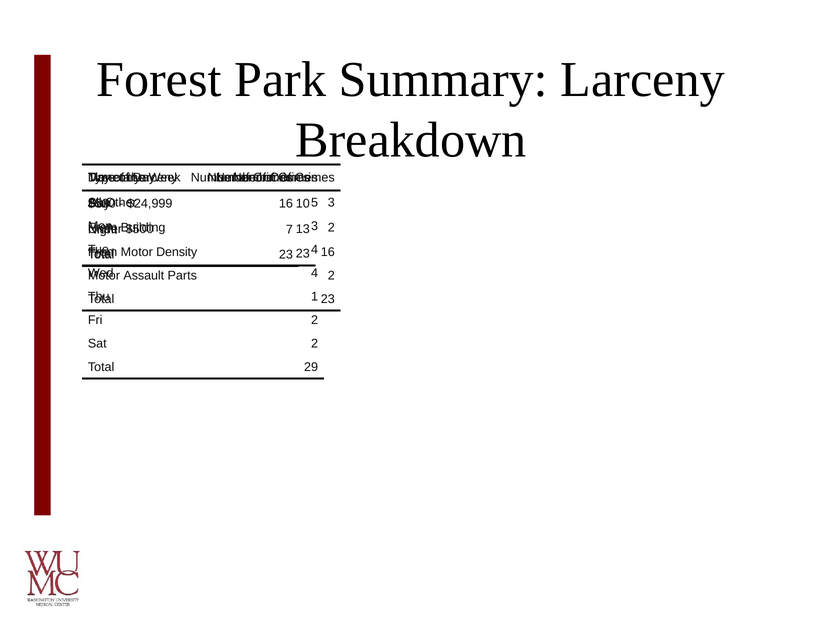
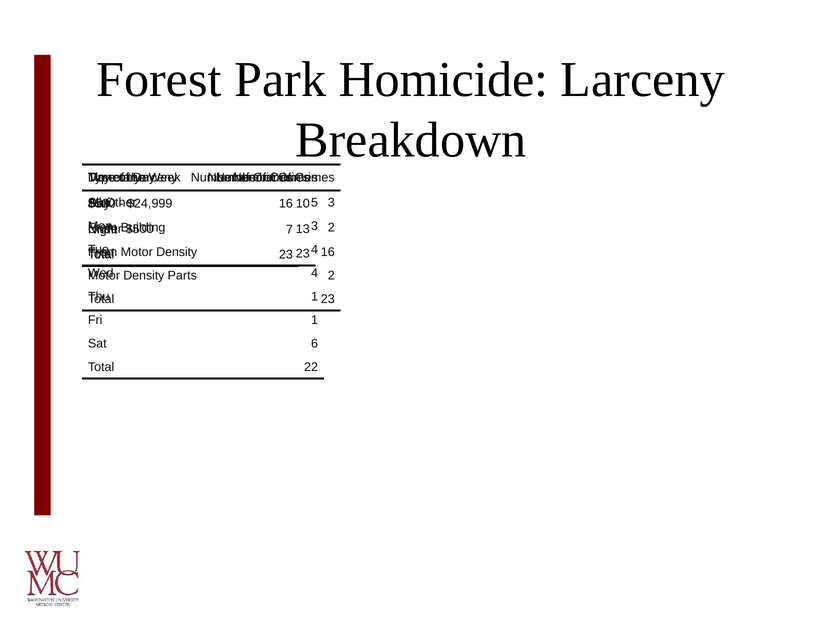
Summary: Summary -> Homicide
Assault at (144, 275): Assault -> Density
Fri 2: 2 -> 1
Sat 2: 2 -> 6
29: 29 -> 22
